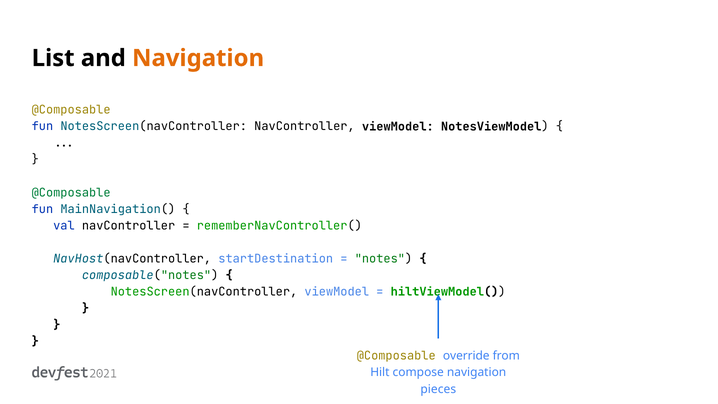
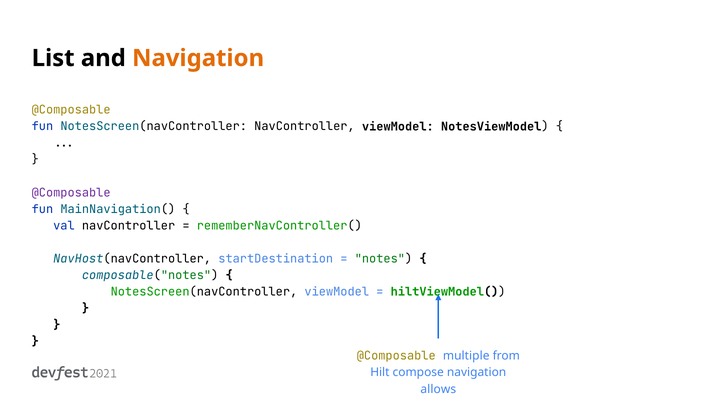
@Composable at (71, 193) colour: green -> purple
override: override -> multiple
pieces: pieces -> allows
